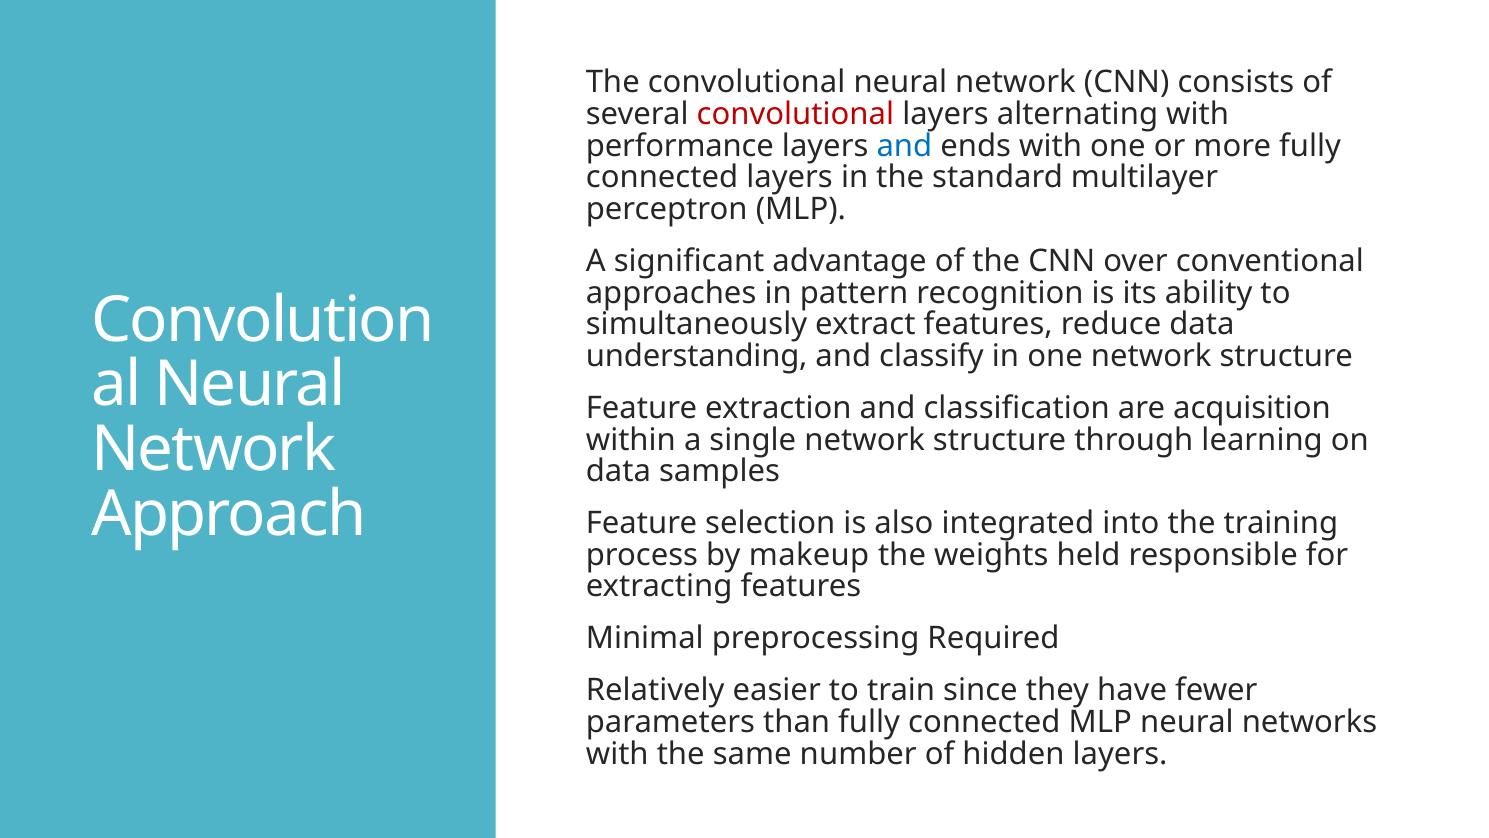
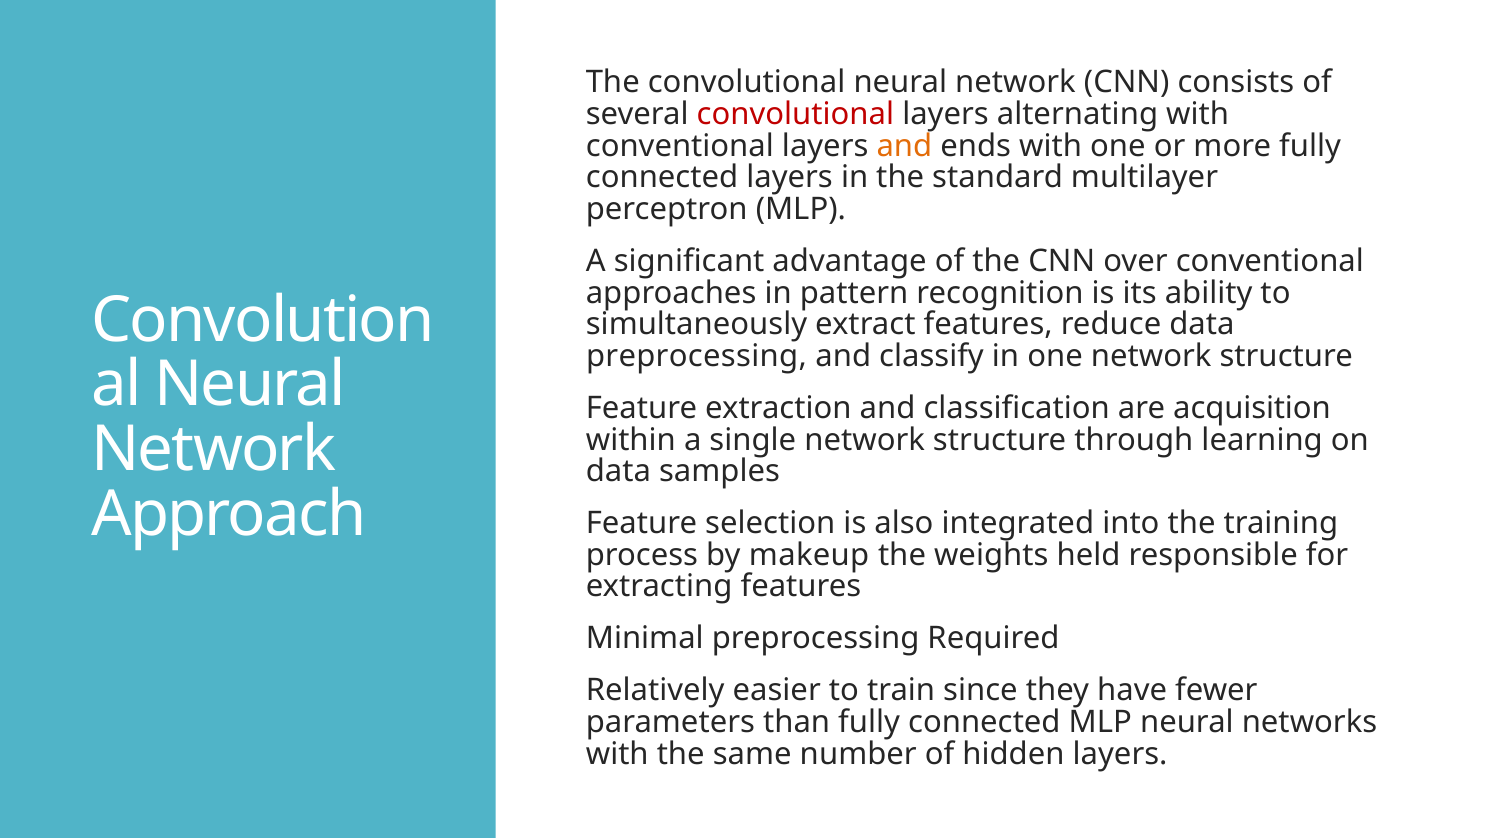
performance at (680, 146): performance -> conventional
and at (904, 146) colour: blue -> orange
understanding at (697, 356): understanding -> preprocessing
